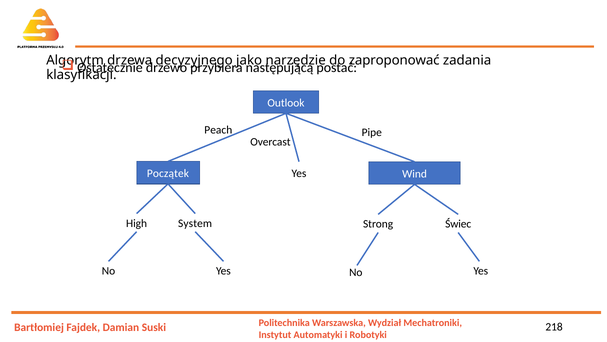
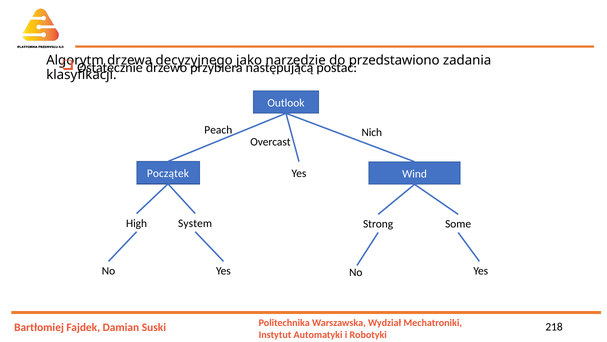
zaproponować: zaproponować -> przedstawiono
Pipe: Pipe -> Nich
Świec: Świec -> Some
